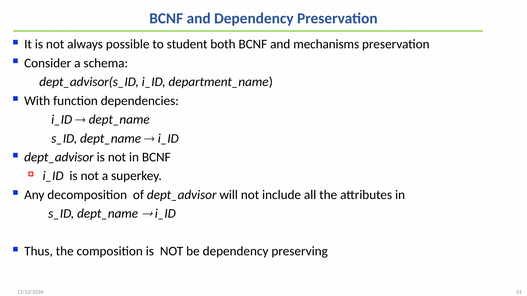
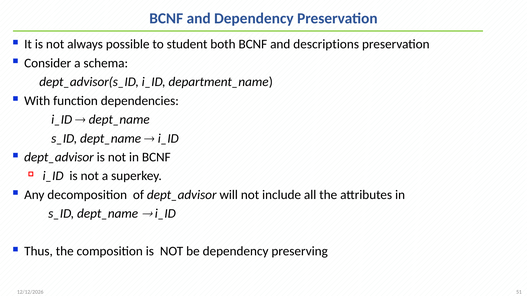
mechanisms: mechanisms -> descriptions
